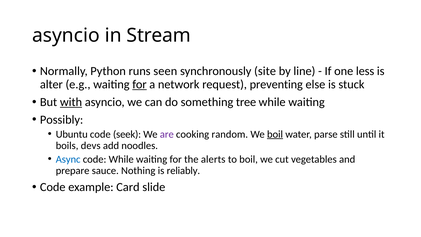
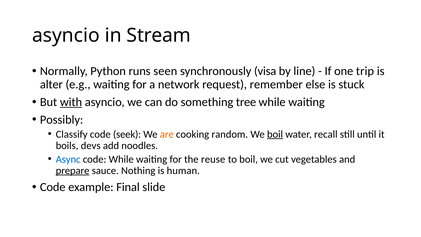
site: site -> visa
less: less -> trip
for at (139, 84) underline: present -> none
preventing: preventing -> remember
Ubuntu: Ubuntu -> Classify
are colour: purple -> orange
parse: parse -> recall
alerts: alerts -> reuse
prepare underline: none -> present
reliably: reliably -> human
Card: Card -> Final
